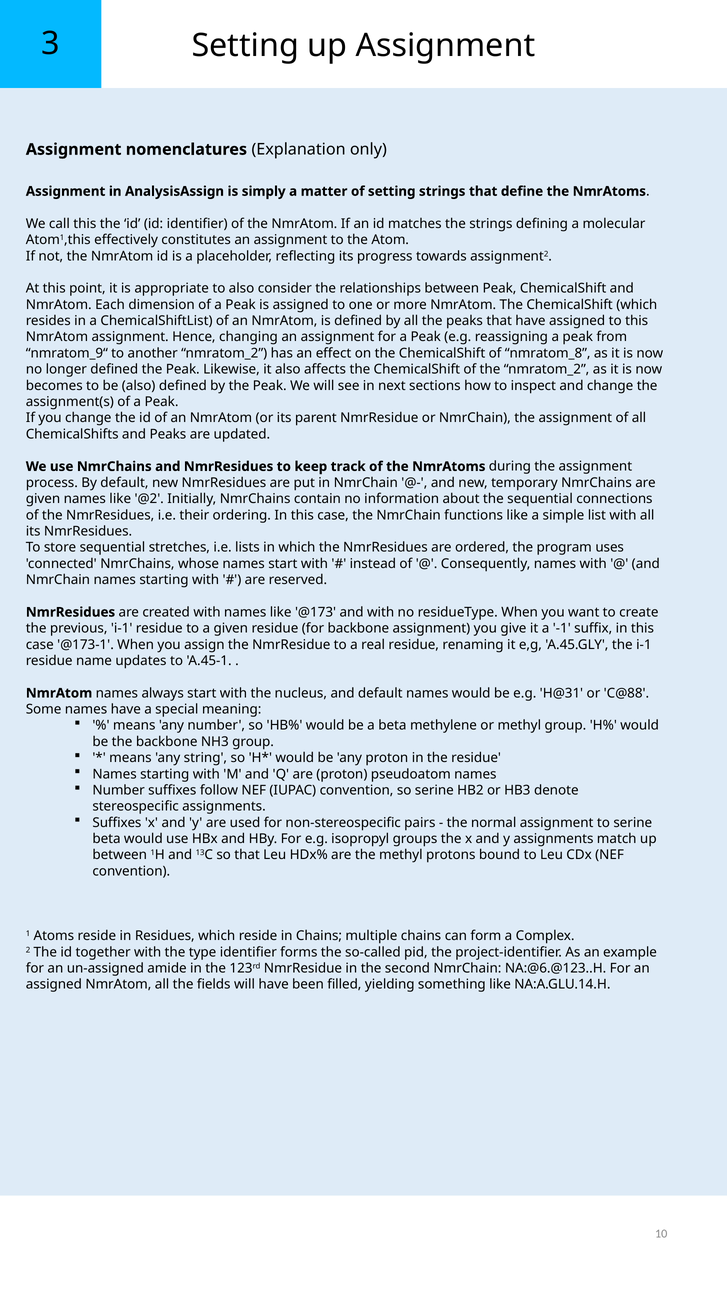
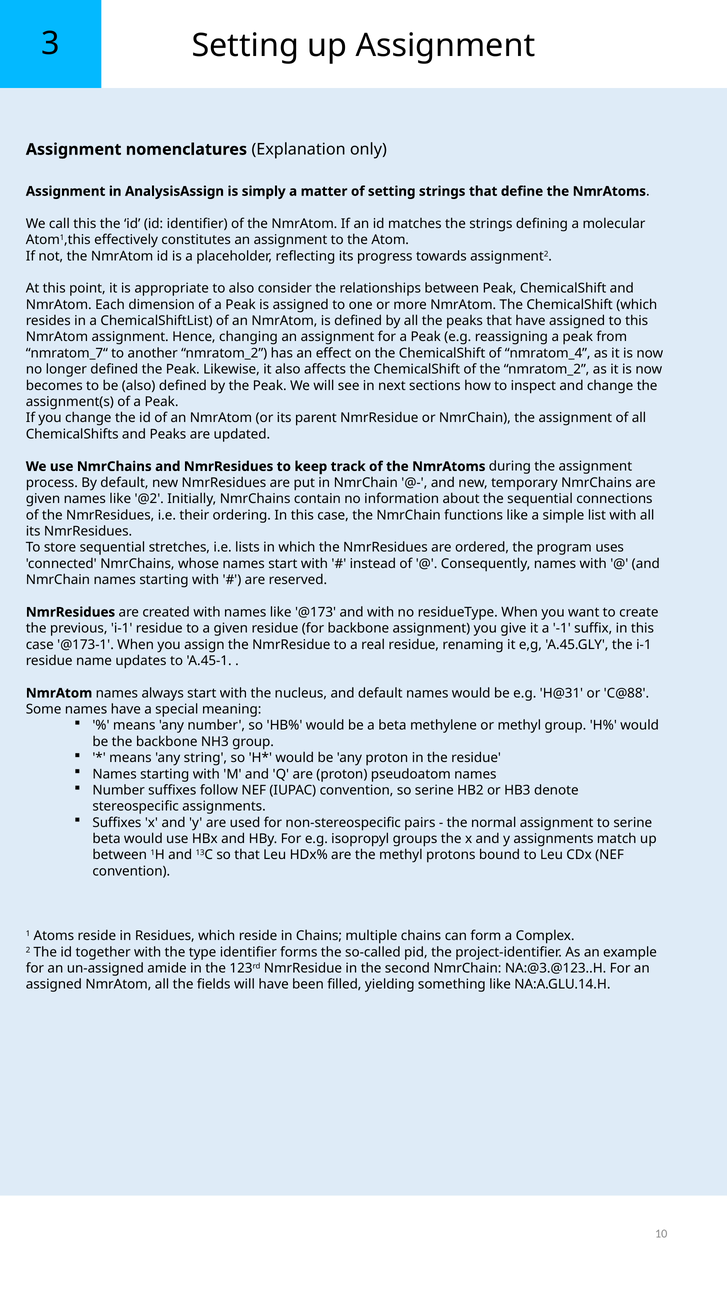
nmratom_9“: nmratom_9“ -> nmratom_7“
nmratom_8: nmratom_8 -> nmratom_4
NA:@6.@123..H: NA:@6.@123..H -> NA:@3.@123..H
